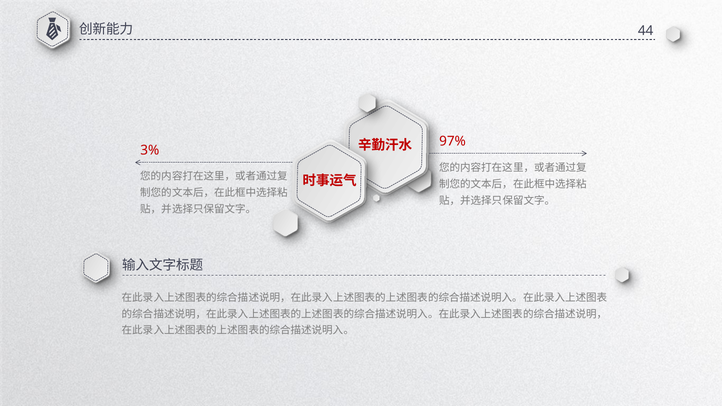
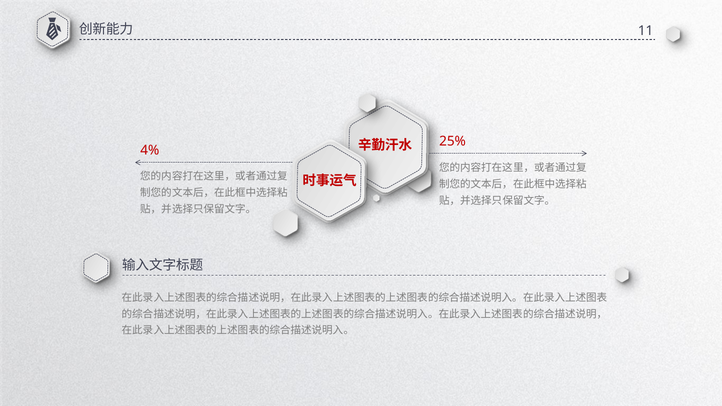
44: 44 -> 11
97%: 97% -> 25%
3%: 3% -> 4%
